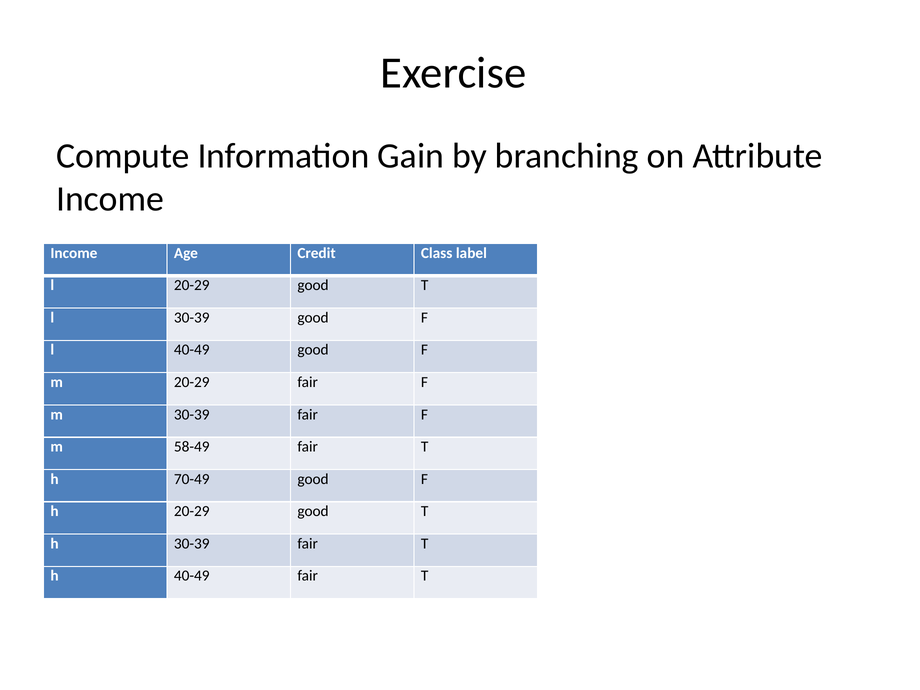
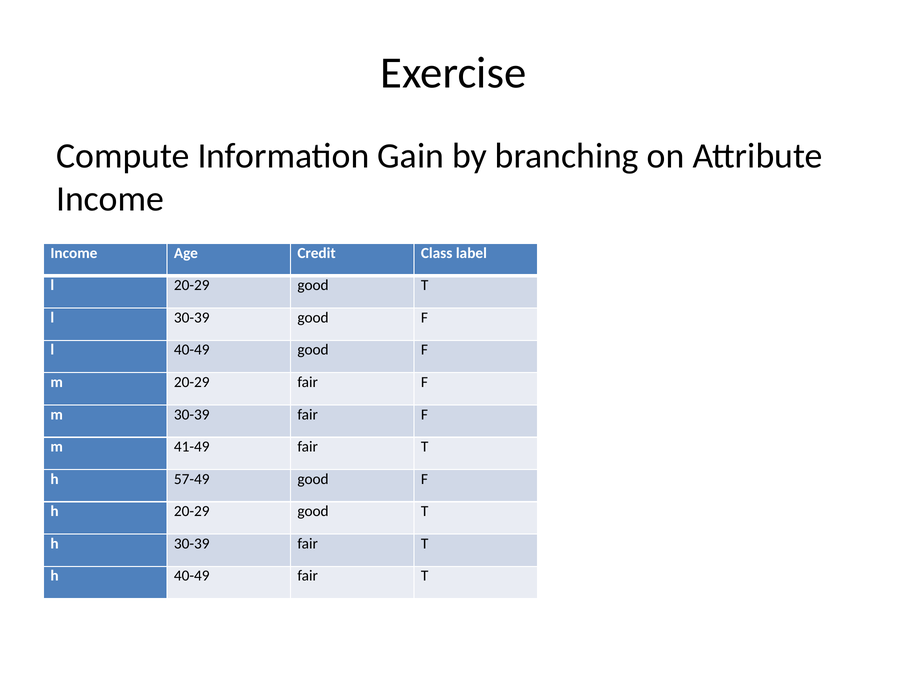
58-49: 58-49 -> 41-49
70-49: 70-49 -> 57-49
